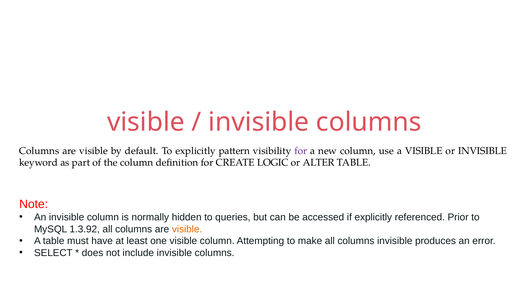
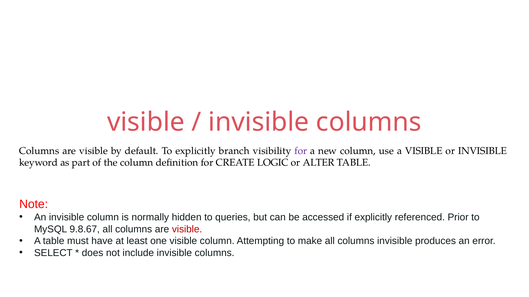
pattern: pattern -> branch
1.3.92: 1.3.92 -> 9.8.67
visible at (187, 230) colour: orange -> red
